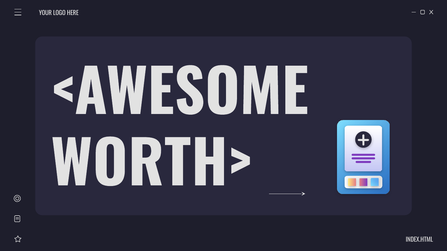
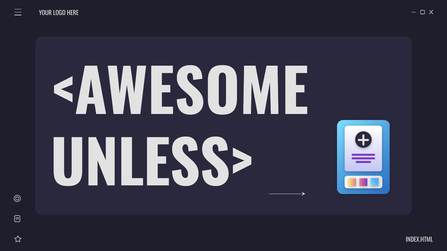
WORTH>: WORTH> -> UNLESS>
